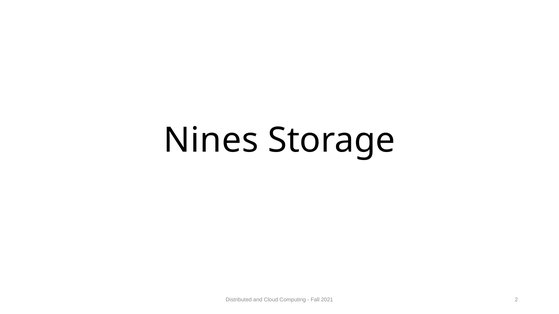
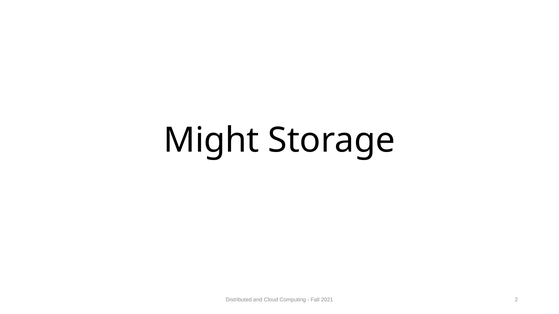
Nines: Nines -> Might
